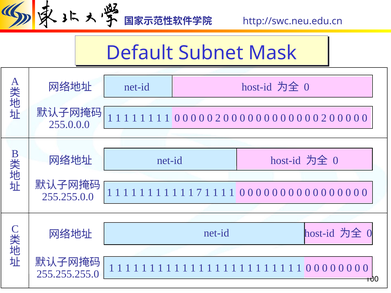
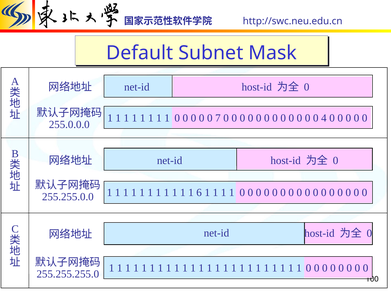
2 at (218, 118): 2 -> 7
2 at (324, 118): 2 -> 4
7: 7 -> 6
